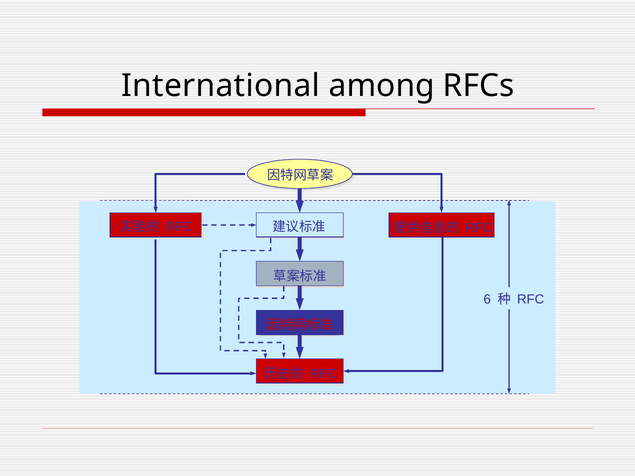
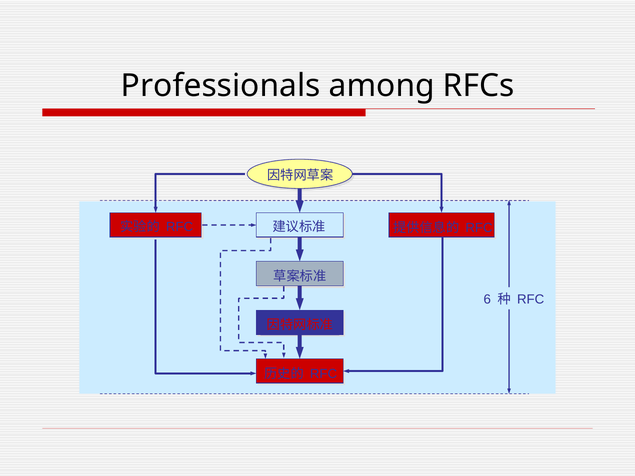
International: International -> Professionals
